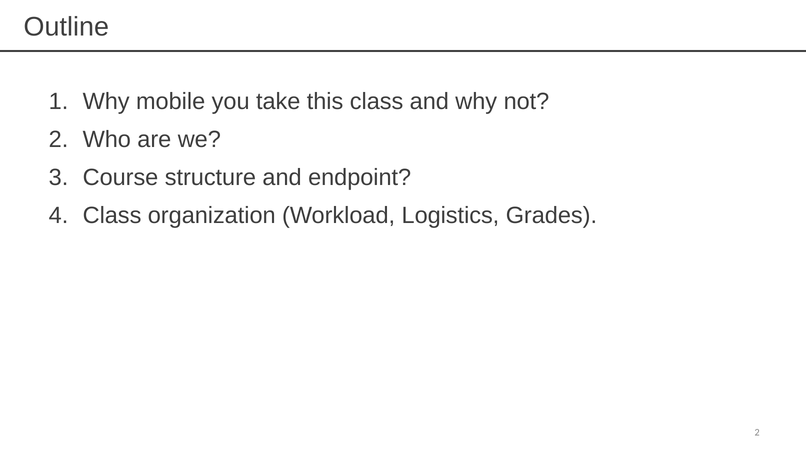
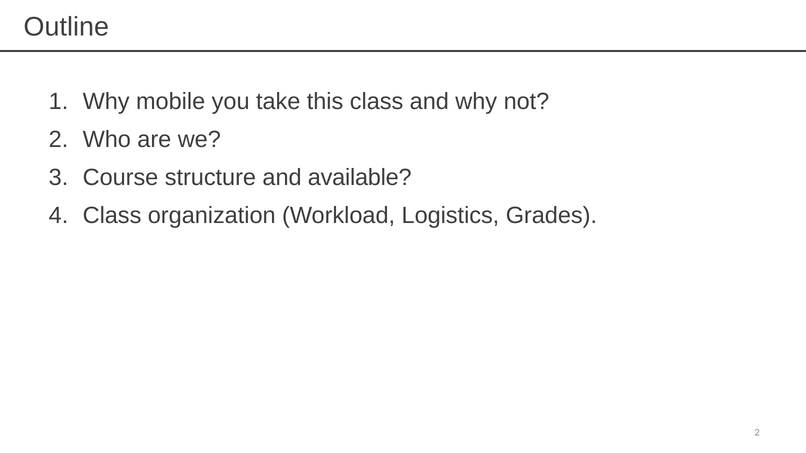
endpoint: endpoint -> available
